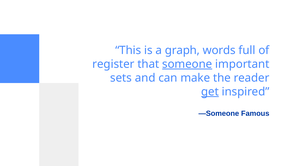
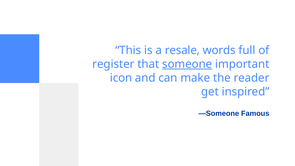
graph: graph -> resale
sets: sets -> icon
get underline: present -> none
